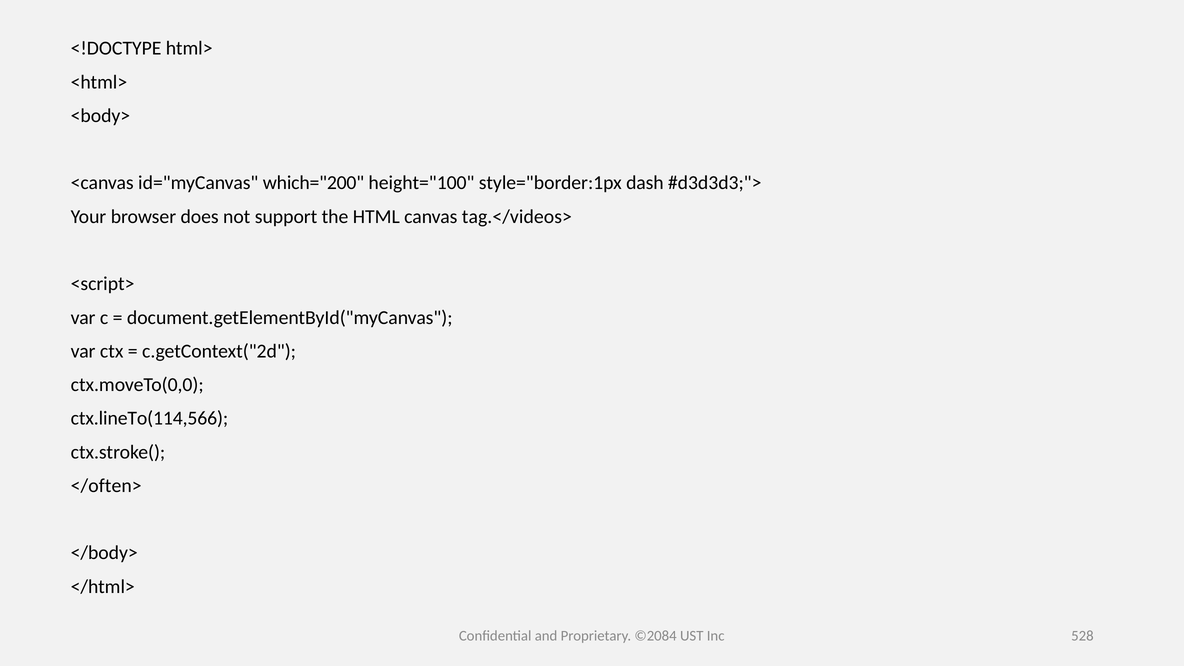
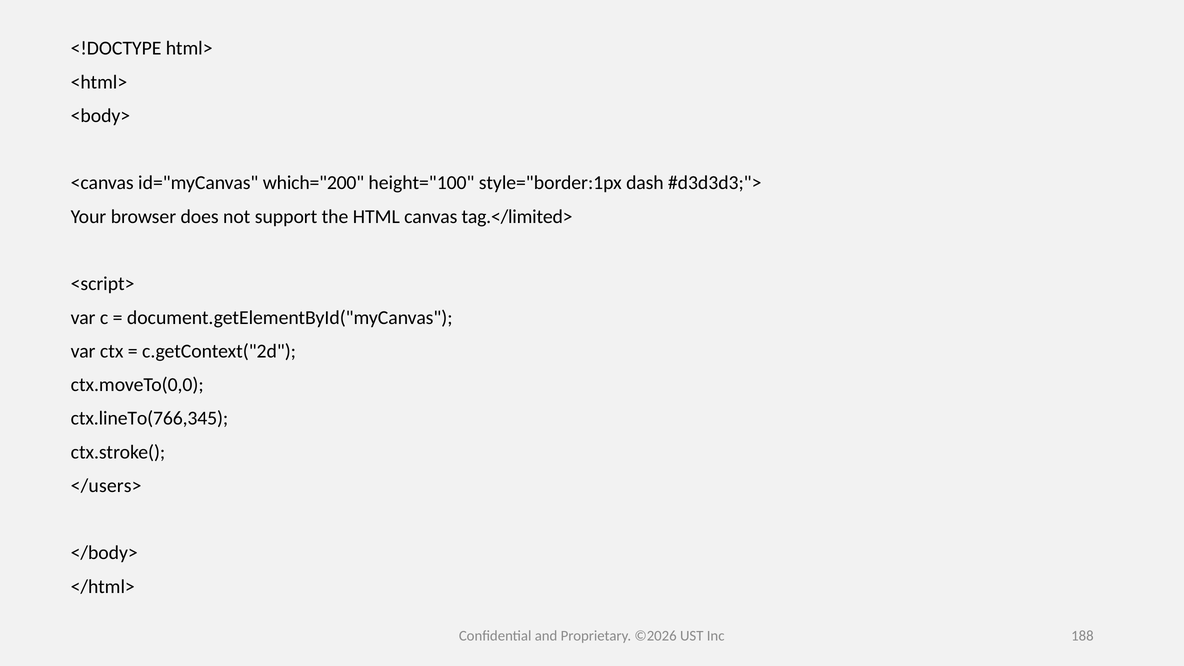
tag.</videos>: tag.</videos> -> tag.</limited>
ctx.lineTo(114,566: ctx.lineTo(114,566 -> ctx.lineTo(766,345
</often>: </often> -> </users>
©2084: ©2084 -> ©2026
528: 528 -> 188
